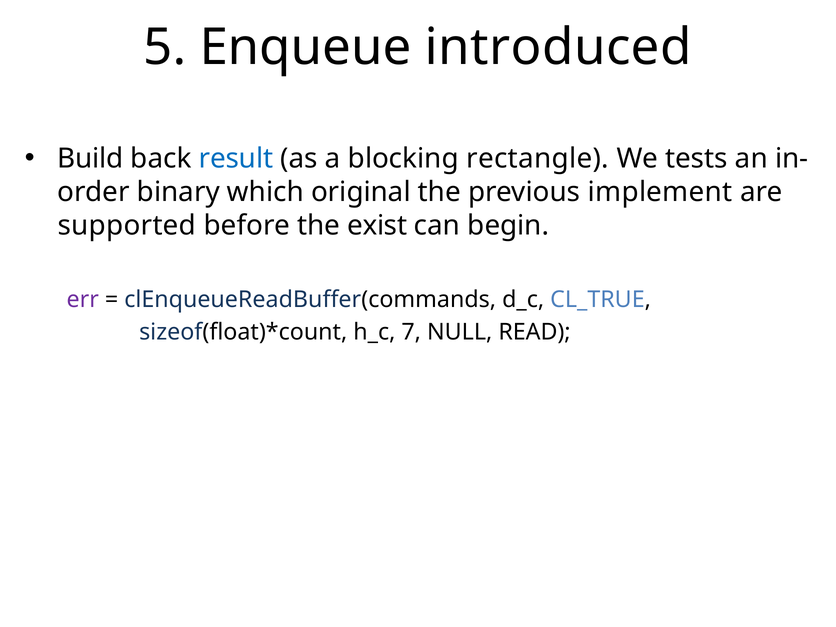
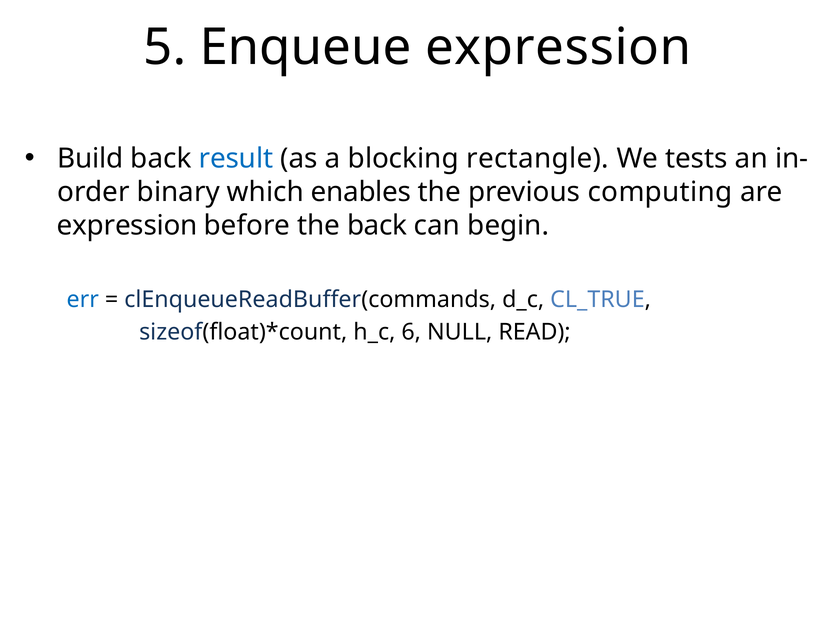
Enqueue introduced: introduced -> expression
original: original -> enables
implement: implement -> computing
supported at (127, 225): supported -> expression
the exist: exist -> back
err colour: purple -> blue
7: 7 -> 6
